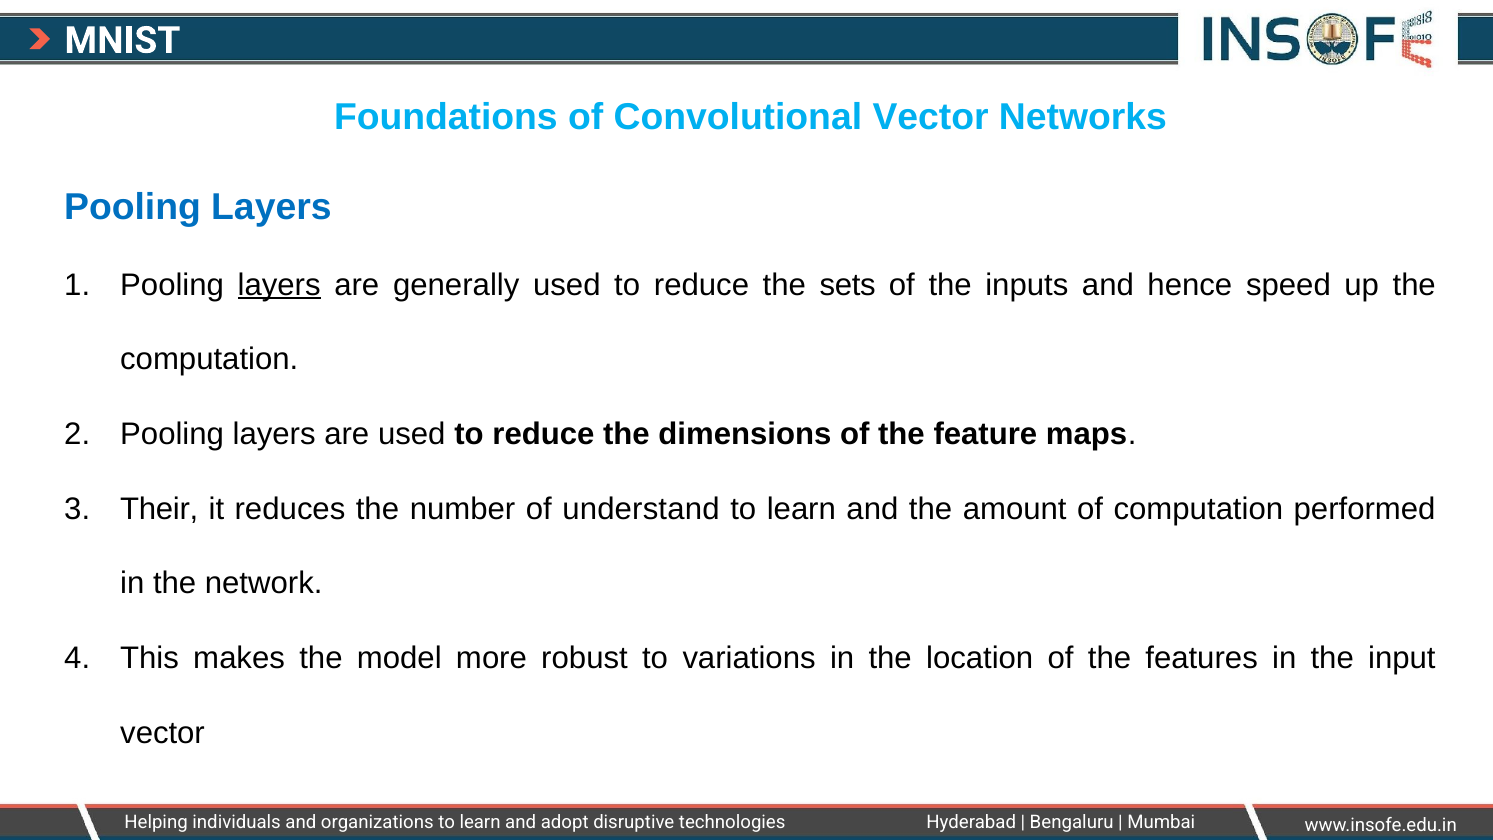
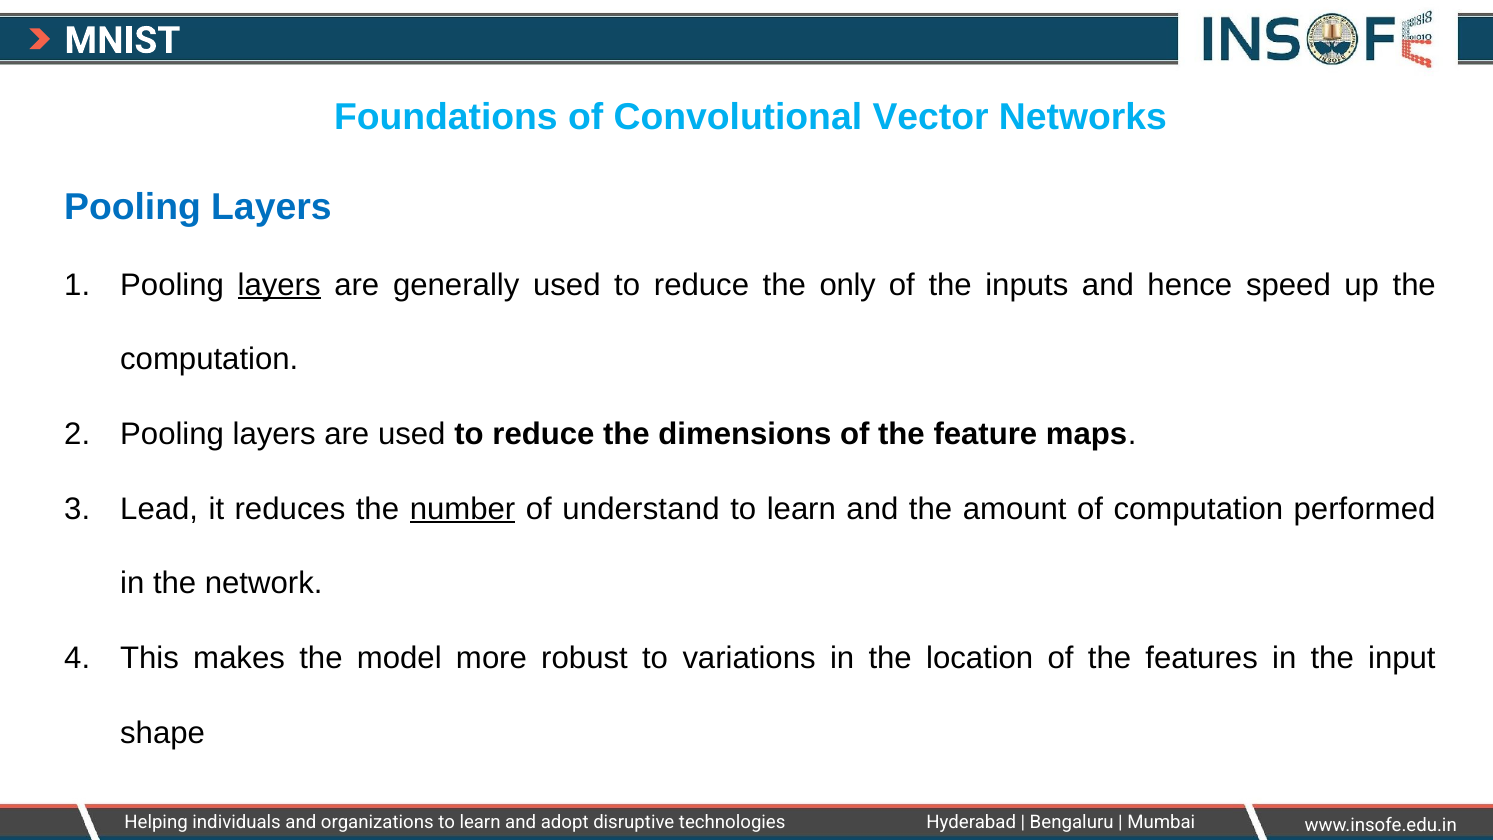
sets: sets -> only
Their: Their -> Lead
number underline: none -> present
vector at (163, 733): vector -> shape
